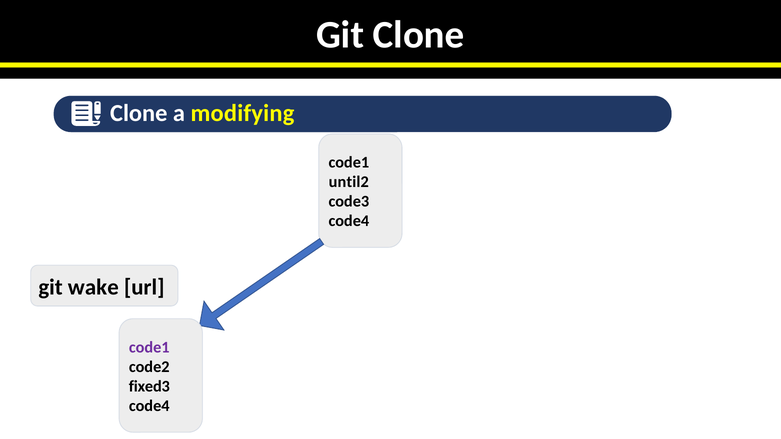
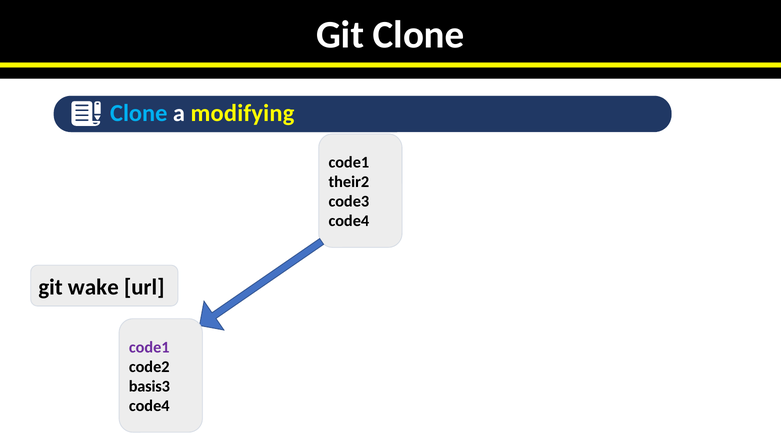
Clone at (139, 113) colour: white -> light blue
until2: until2 -> their2
fixed3: fixed3 -> basis3
